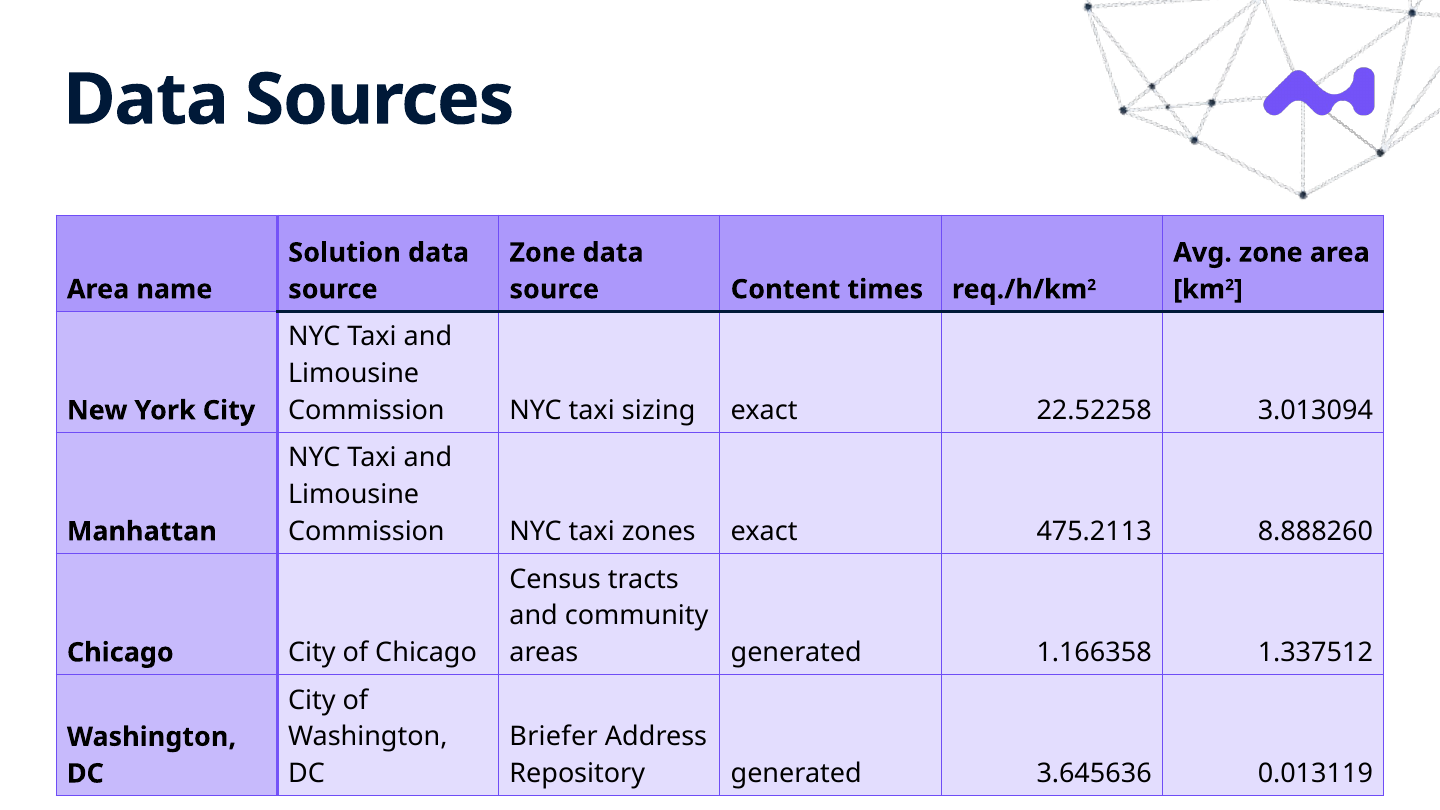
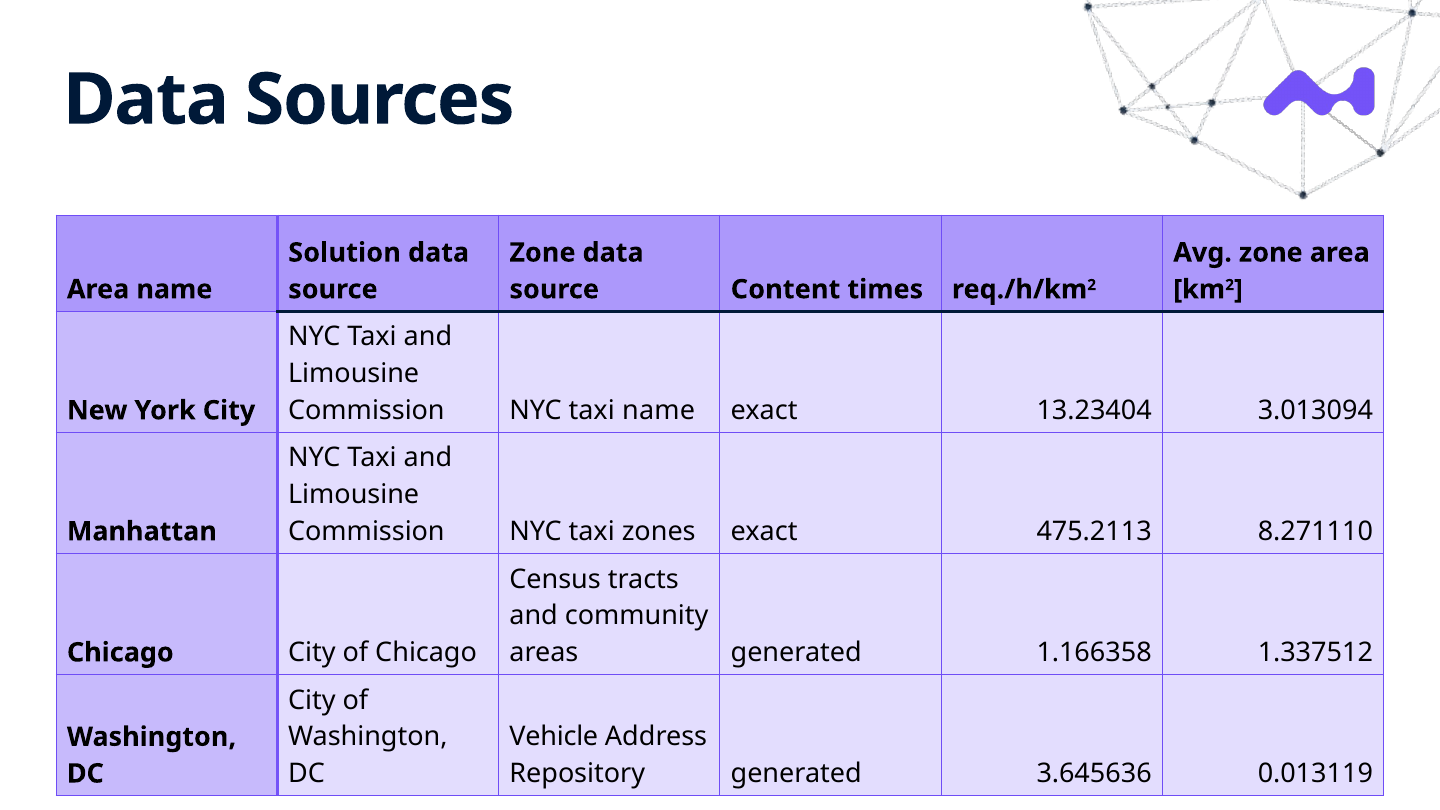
taxi sizing: sizing -> name
22.52258: 22.52258 -> 13.23404
8.888260: 8.888260 -> 8.271110
Briefer: Briefer -> Vehicle
